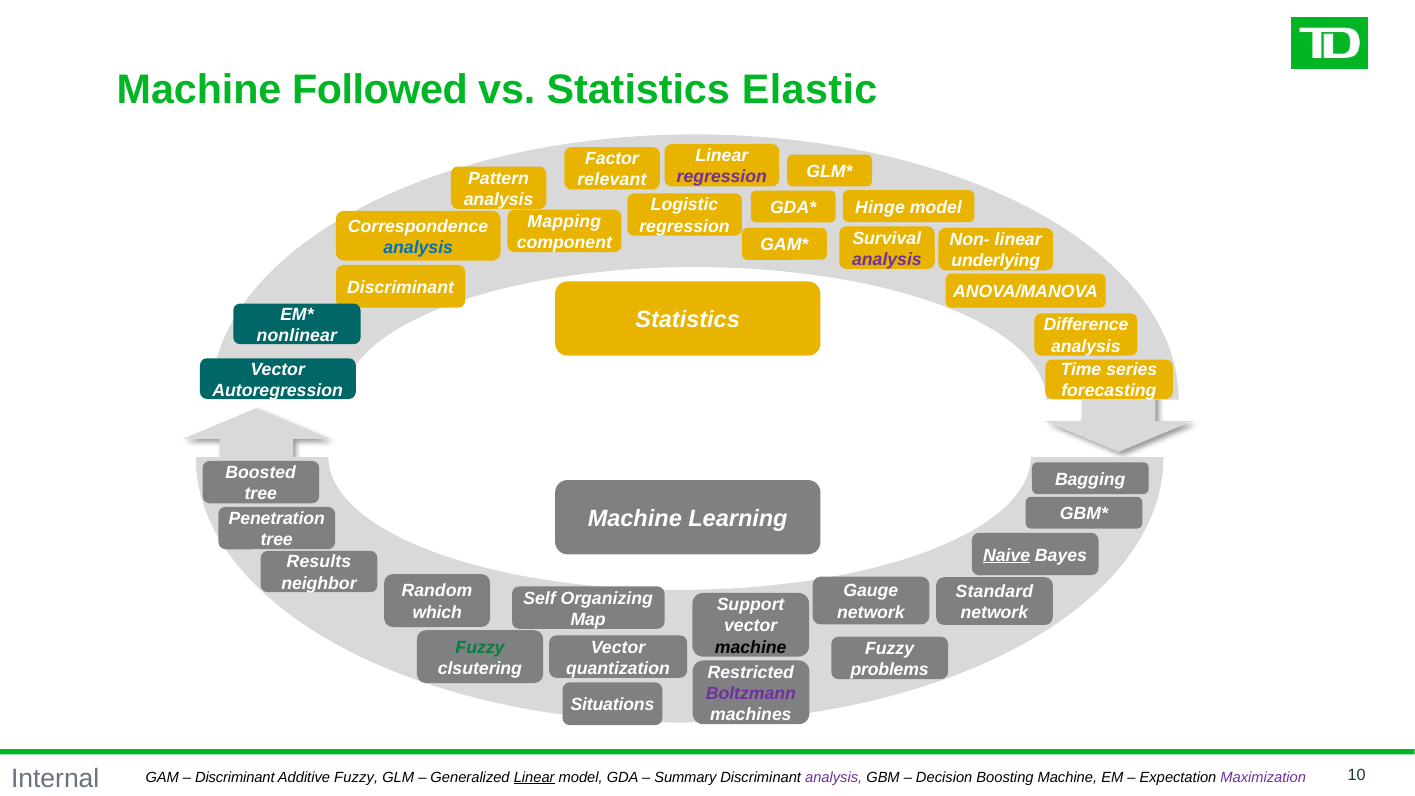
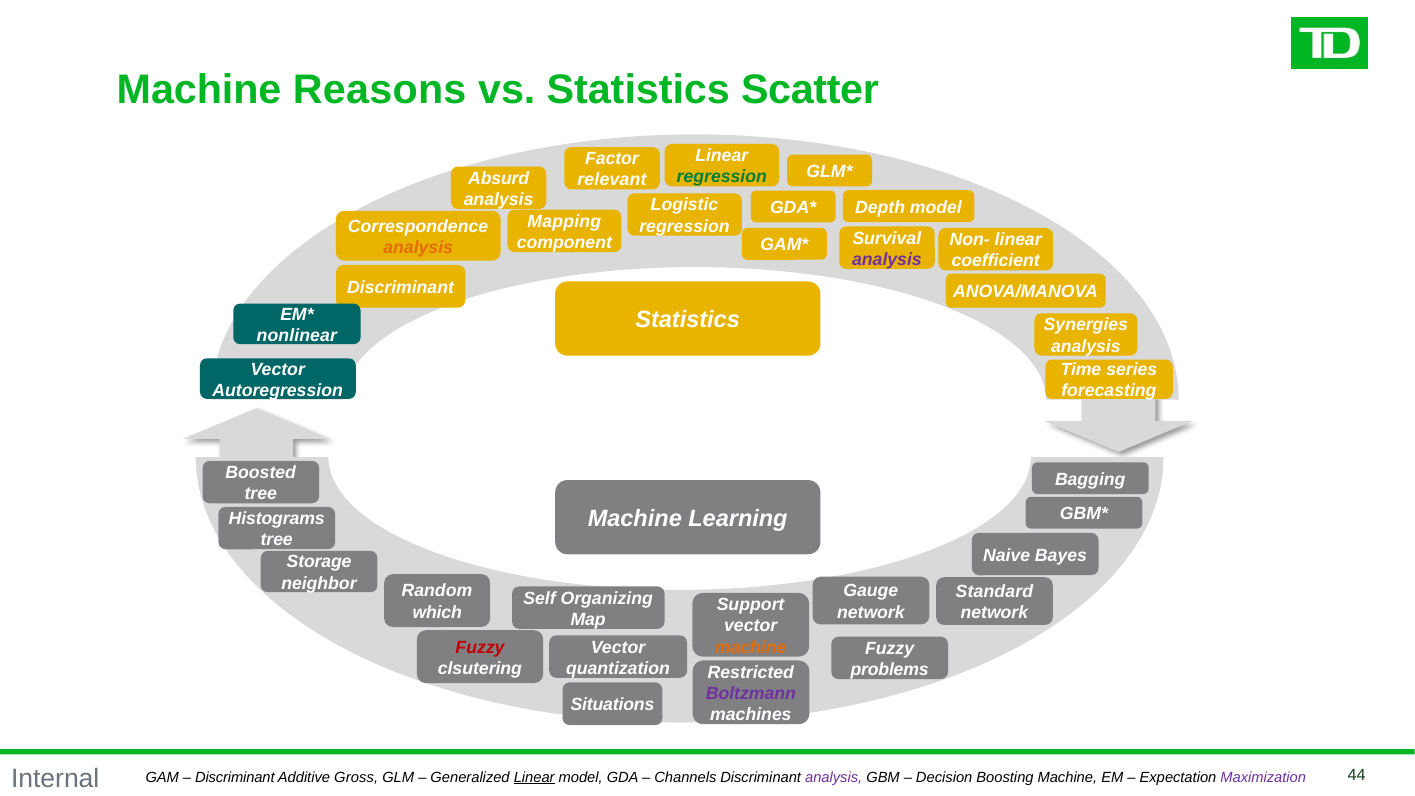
Followed: Followed -> Reasons
Elastic: Elastic -> Scatter
regression at (722, 177) colour: purple -> green
Pattern: Pattern -> Absurd
Hinge: Hinge -> Depth
analysis at (418, 247) colour: blue -> orange
underlying: underlying -> coefficient
Difference: Difference -> Synergies
Penetration: Penetration -> Histograms
Naive underline: present -> none
Results: Results -> Storage
machine at (751, 647) colour: black -> orange
Fuzzy at (480, 647) colour: green -> red
10: 10 -> 44
Additive Fuzzy: Fuzzy -> Gross
Summary: Summary -> Channels
